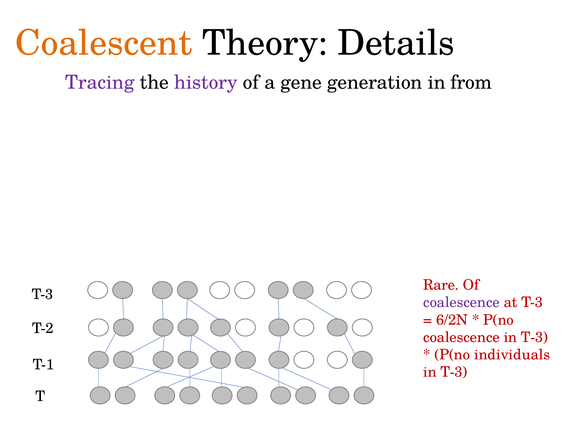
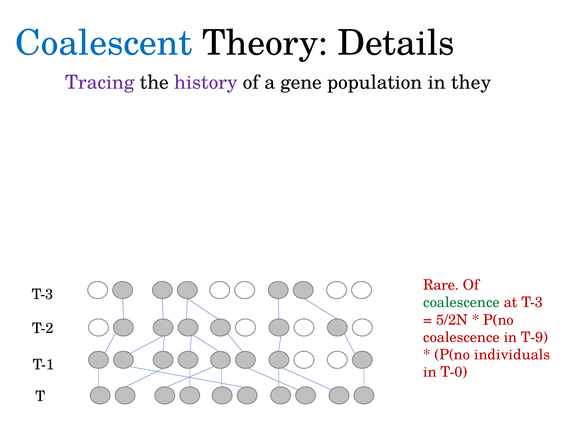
Coalescent colour: orange -> blue
generation: generation -> population
from: from -> they
coalescence at (462, 303) colour: purple -> green
6/2N: 6/2N -> 5/2N
coalescence in T-3: T-3 -> T-9
T-3 at (454, 372): T-3 -> T-0
